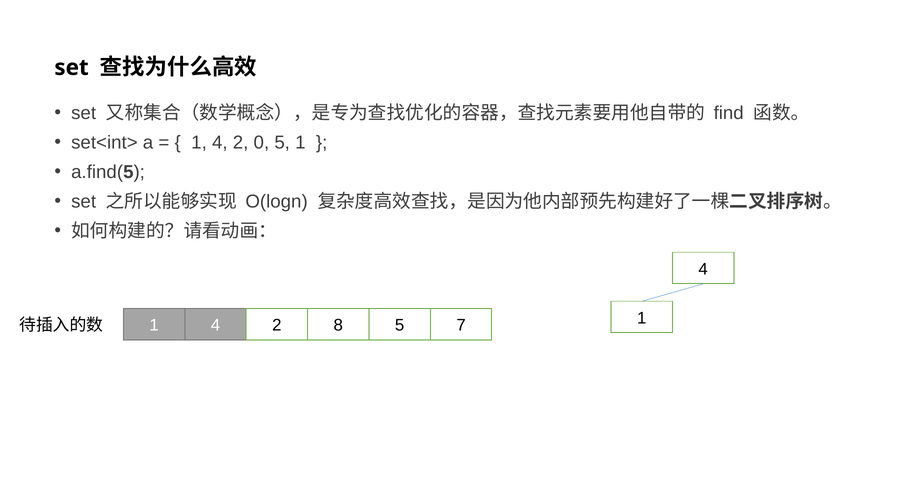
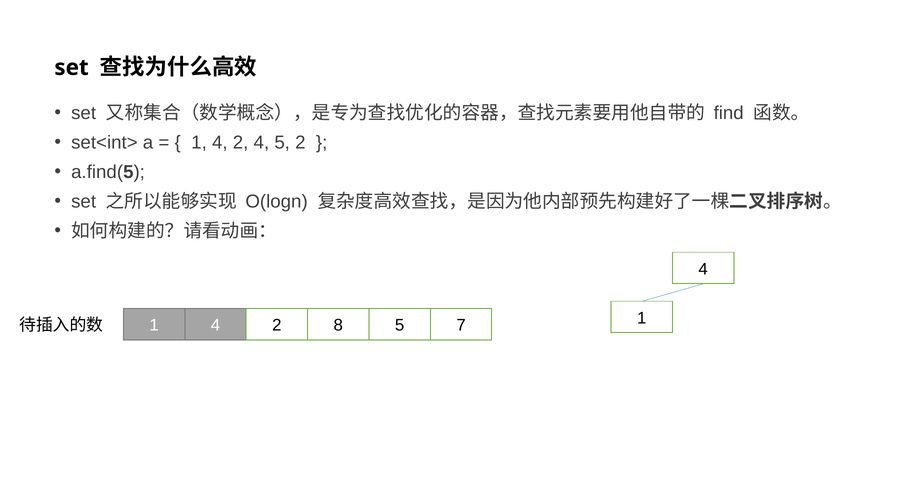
2 0: 0 -> 4
5 1: 1 -> 2
